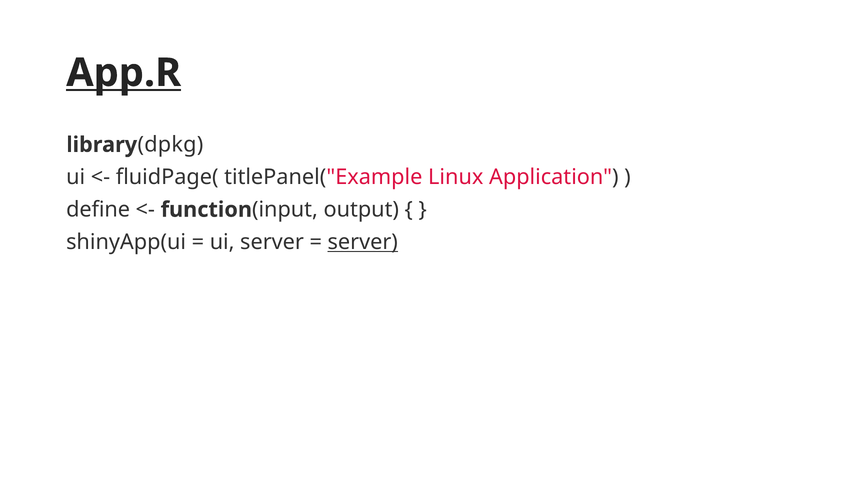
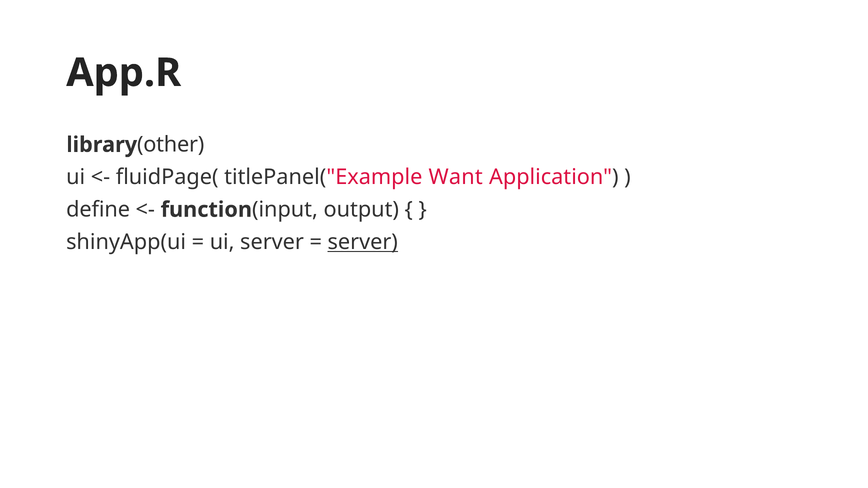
App.R underline: present -> none
dpkg: dpkg -> other
Linux: Linux -> Want
